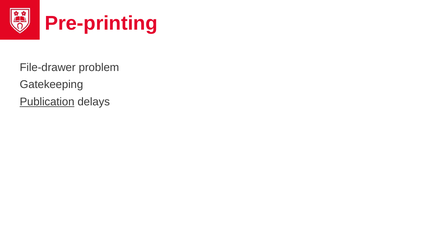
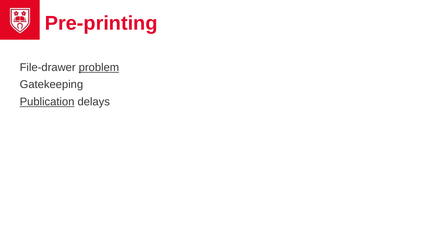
problem underline: none -> present
